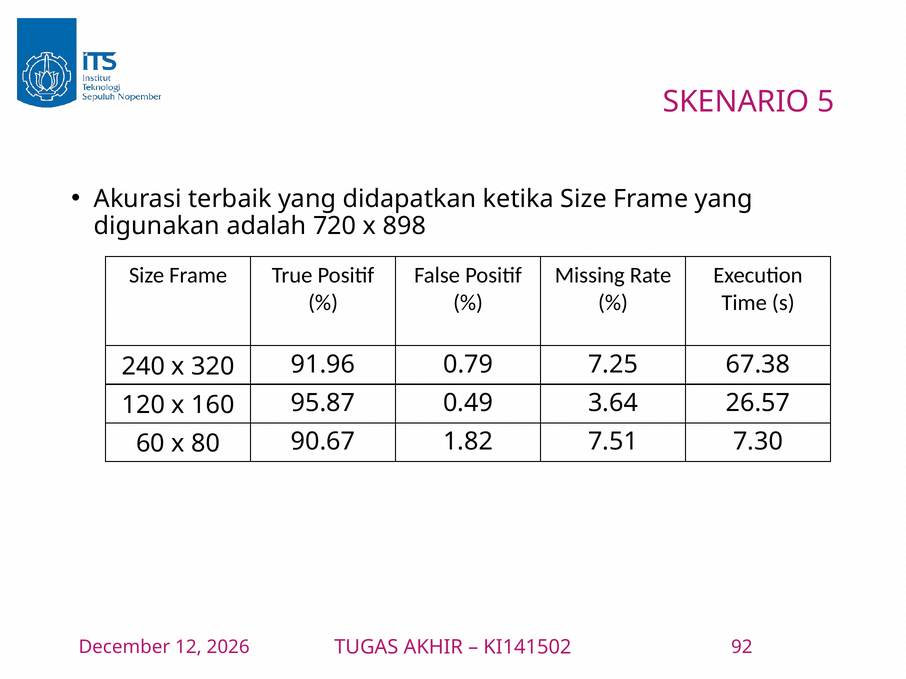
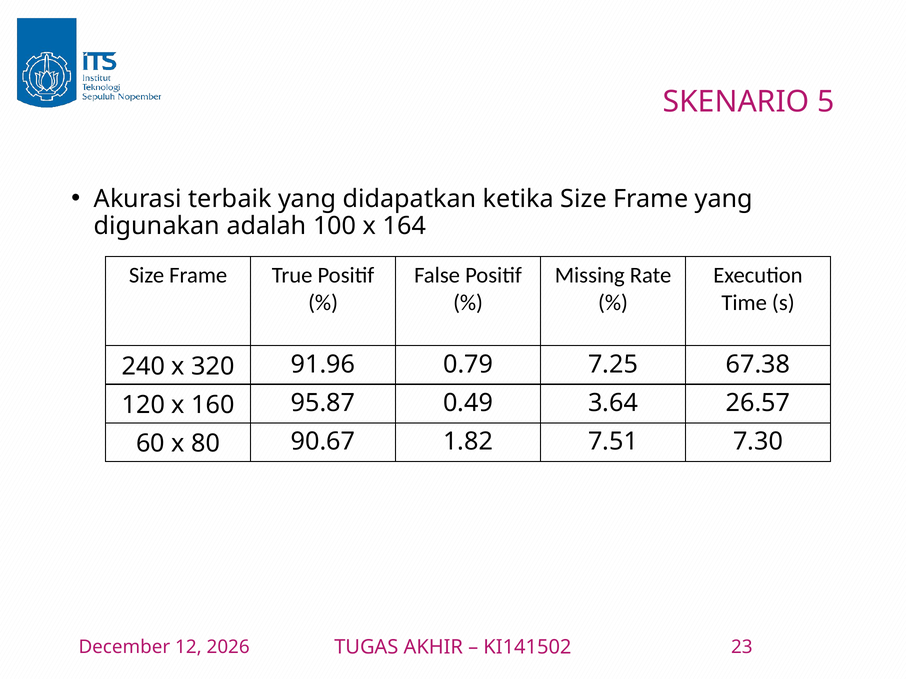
720: 720 -> 100
898: 898 -> 164
92: 92 -> 23
